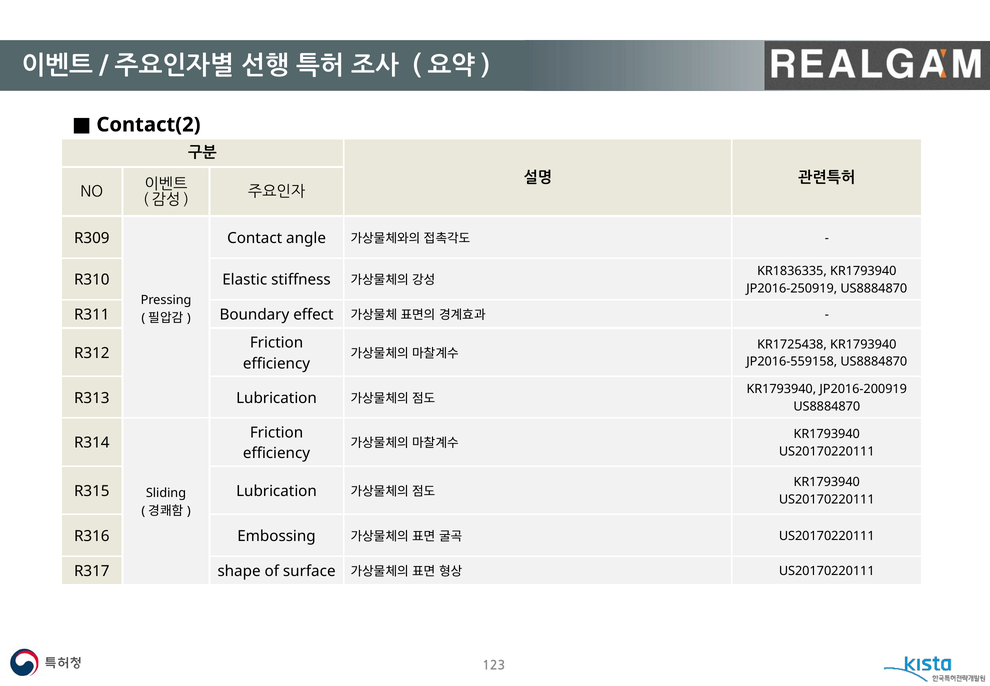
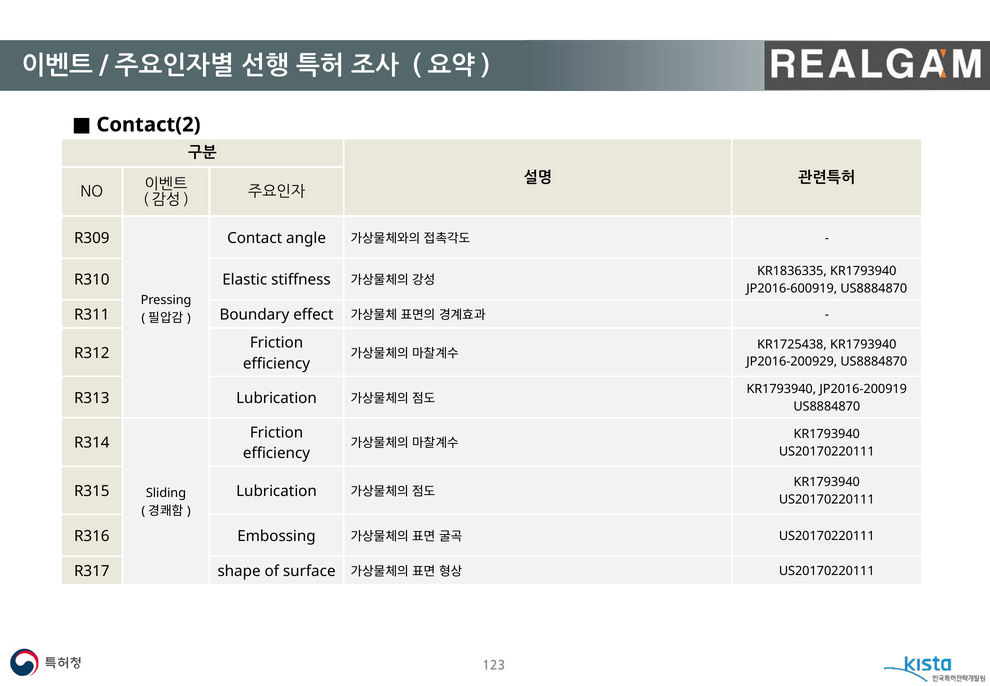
JP2016-250919: JP2016-250919 -> JP2016-600919
JP2016-559158: JP2016-559158 -> JP2016-200929
